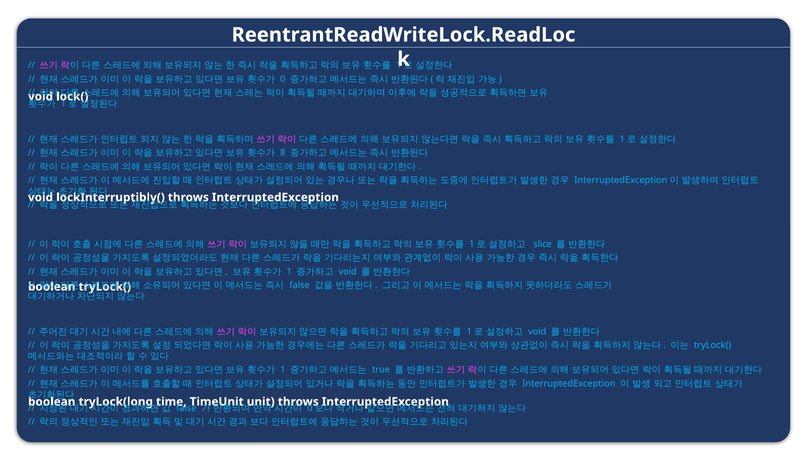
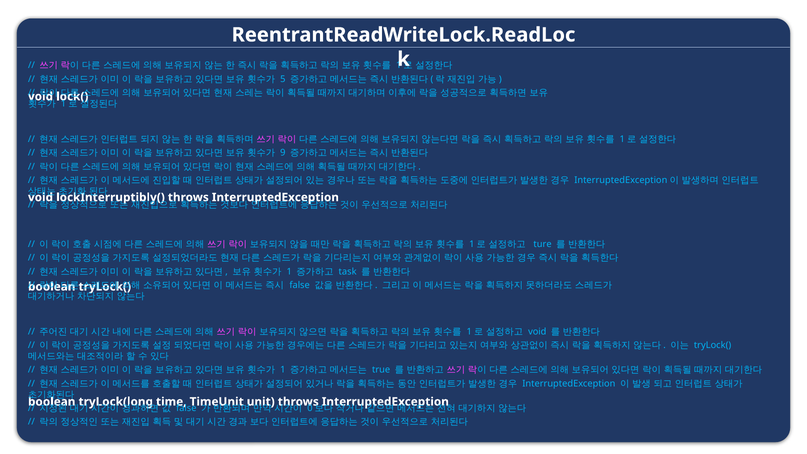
0: 0 -> 5
8: 8 -> 9
slice: slice -> ture
void at (348, 271): void -> task
